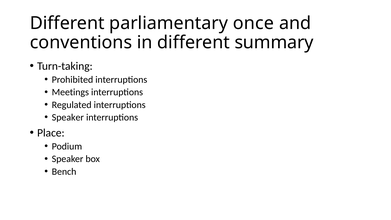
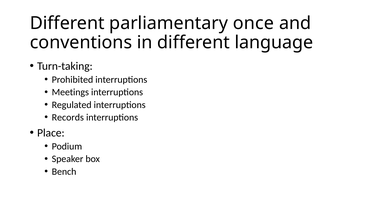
summary: summary -> language
Speaker at (68, 117): Speaker -> Records
